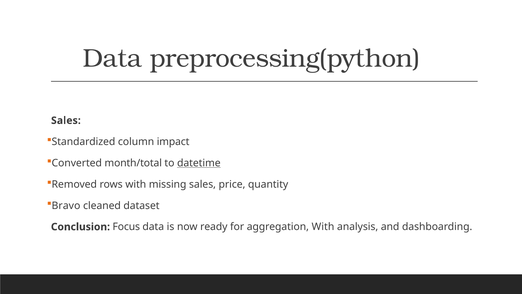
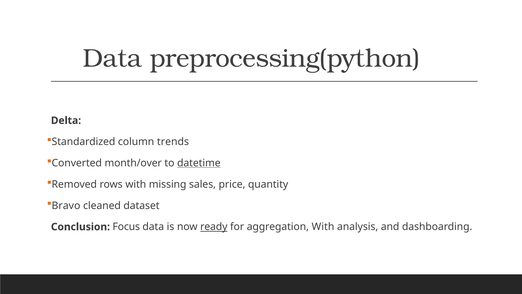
Sales at (66, 120): Sales -> Delta
impact: impact -> trends
month/total: month/total -> month/over
ready underline: none -> present
